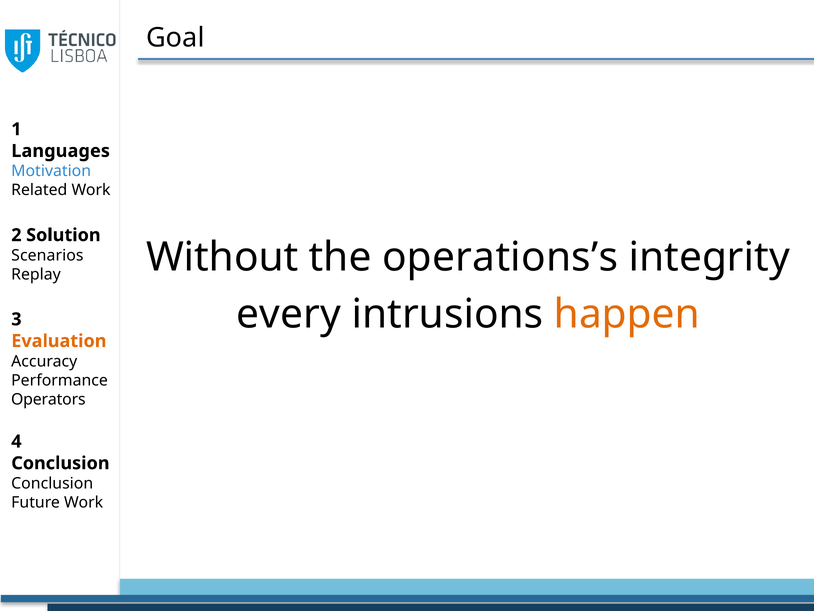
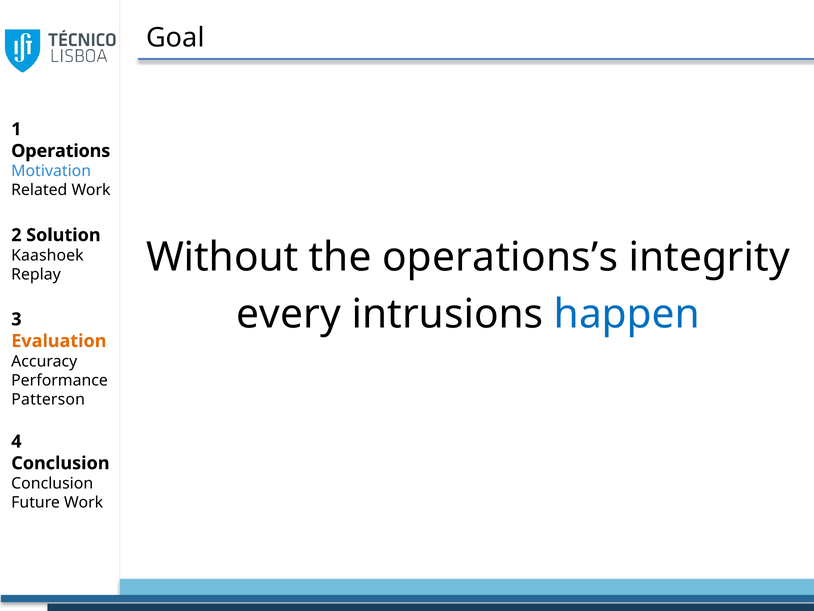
Languages: Languages -> Operations
Scenarios: Scenarios -> Kaashoek
happen colour: orange -> blue
Operators: Operators -> Patterson
